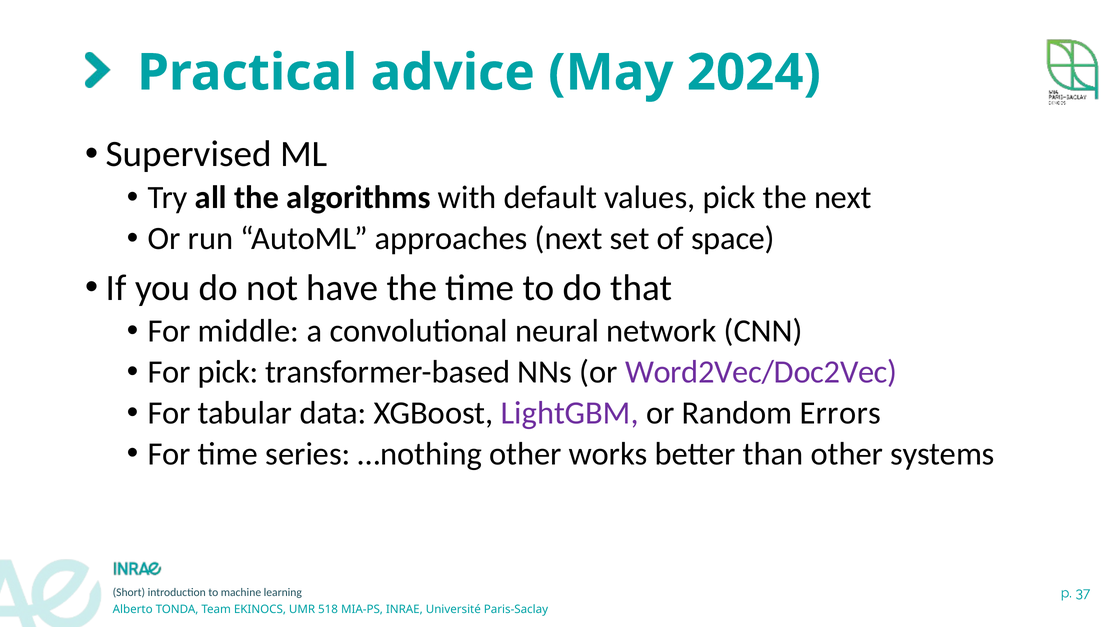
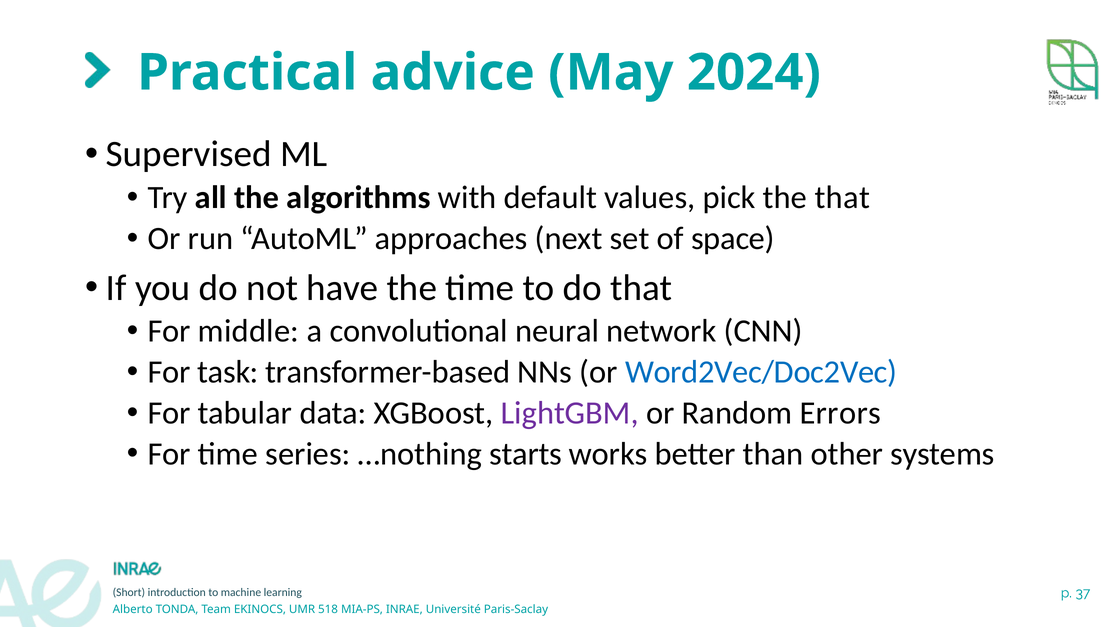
the next: next -> that
For pick: pick -> task
Word2Vec/Doc2Vec colour: purple -> blue
…nothing other: other -> starts
